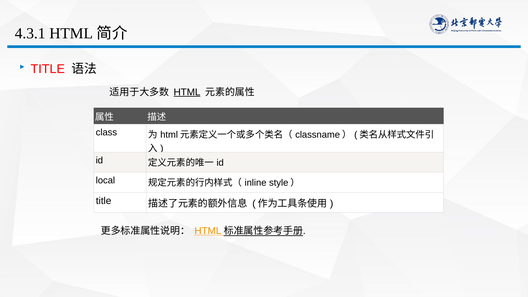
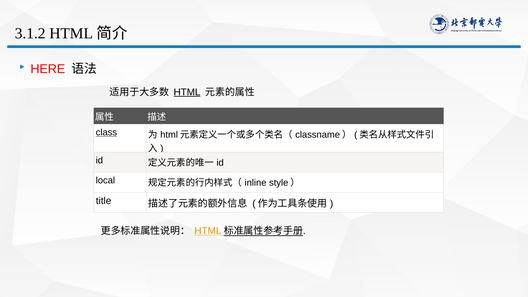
4.3.1: 4.3.1 -> 3.1.2
TITLE at (48, 69): TITLE -> HERE
class underline: none -> present
